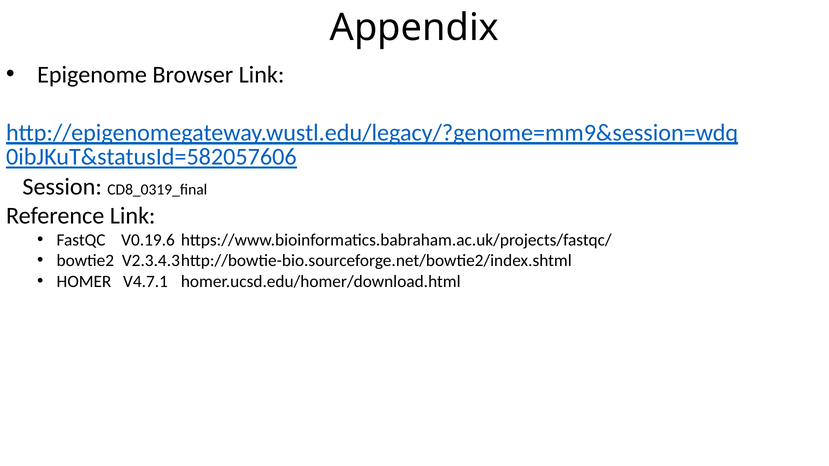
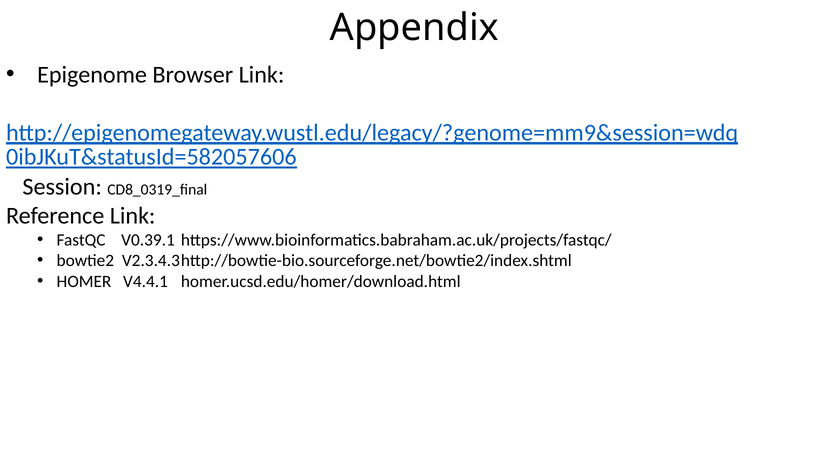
V0.19.6: V0.19.6 -> V0.39.1
V4.7.1: V4.7.1 -> V4.4.1
